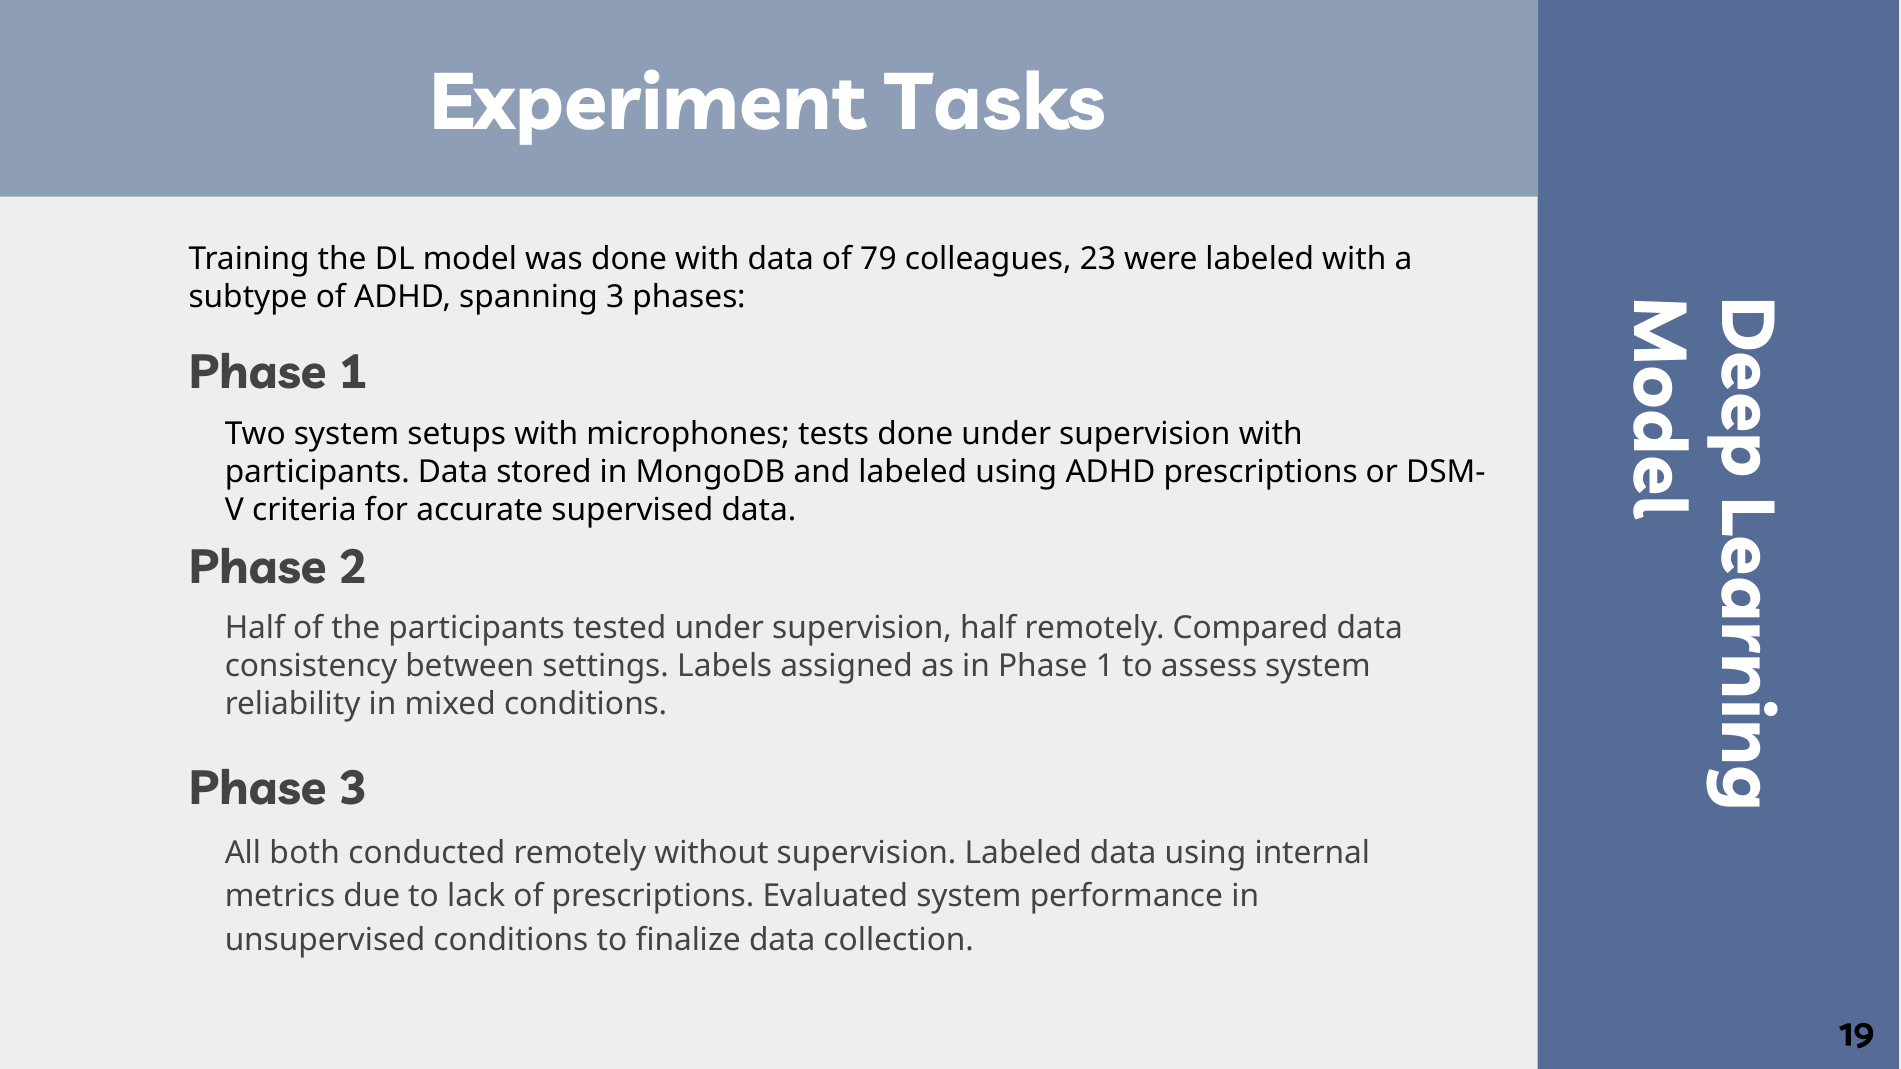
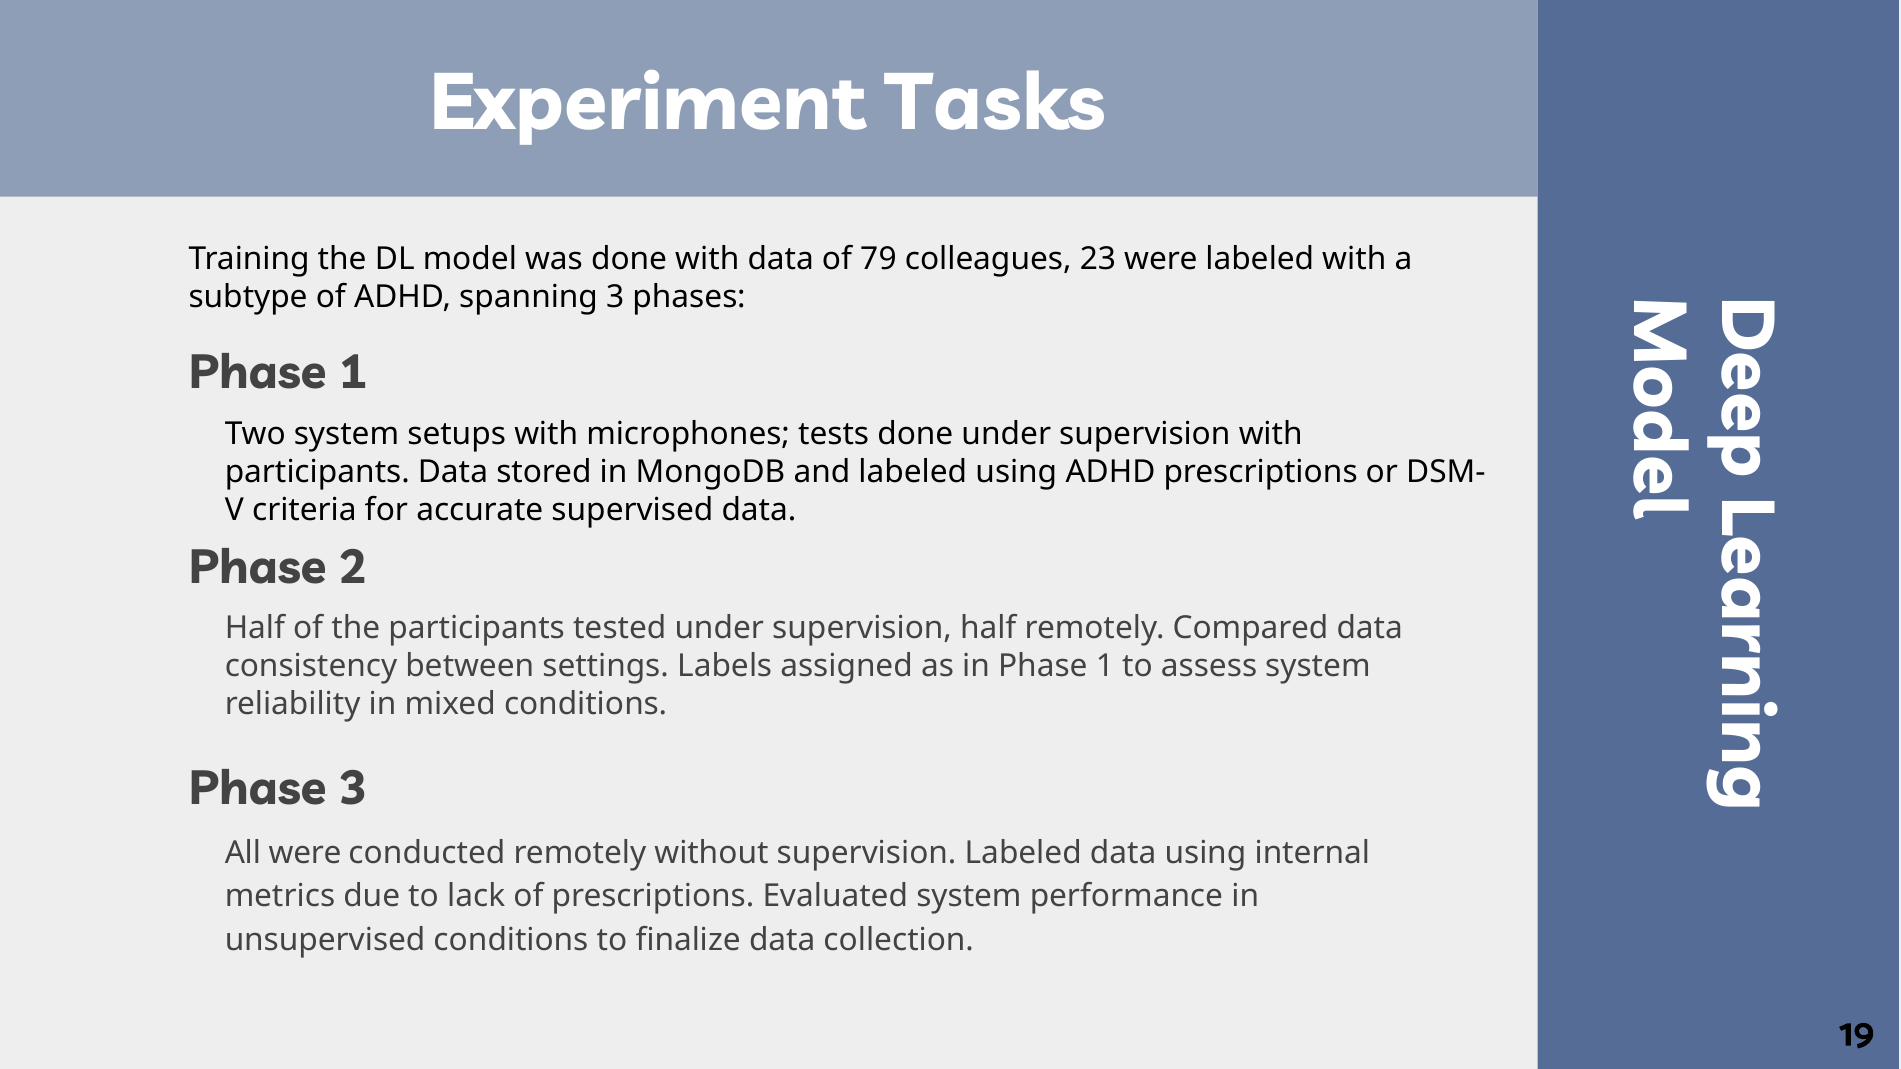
All both: both -> were
